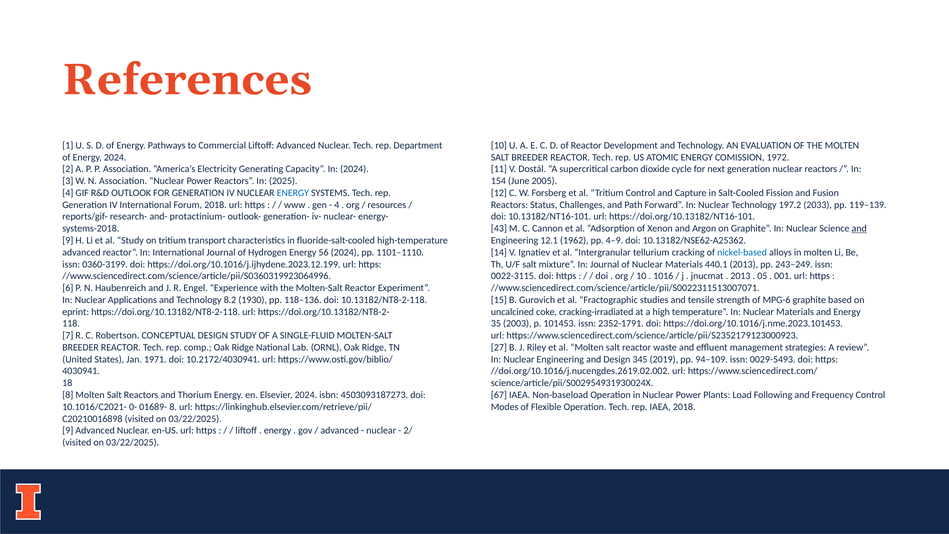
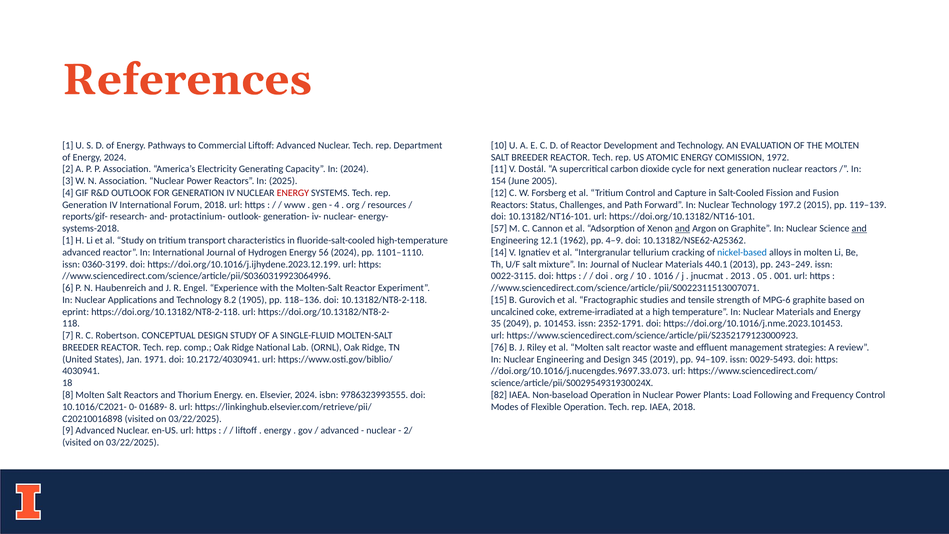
ENERGY at (293, 193) colour: blue -> red
2033: 2033 -> 2015
43: 43 -> 57
and at (682, 229) underline: none -> present
9 at (68, 240): 9 -> 1
1930: 1930 -> 1905
cracking-irradiated: cracking-irradiated -> extreme-irradiated
2003: 2003 -> 2049
27: 27 -> 76
//doi.org/10.1016/j.nucengdes.2619.02.002: //doi.org/10.1016/j.nucengdes.2619.02.002 -> //doi.org/10.1016/j.nucengdes.9697.33.073
4503093187273: 4503093187273 -> 9786323993555
67: 67 -> 82
